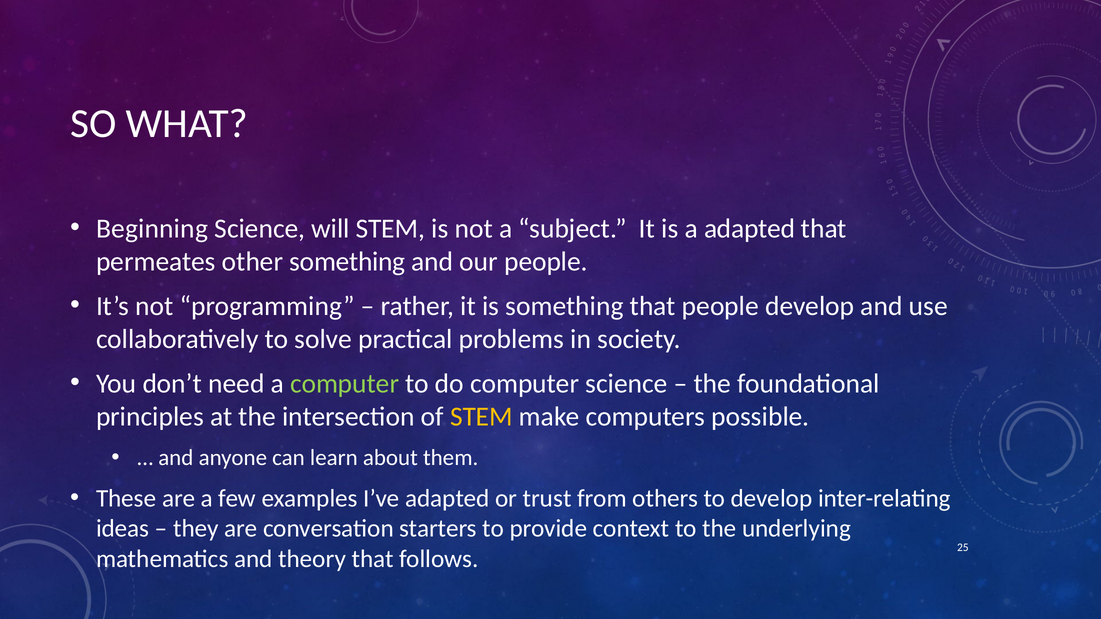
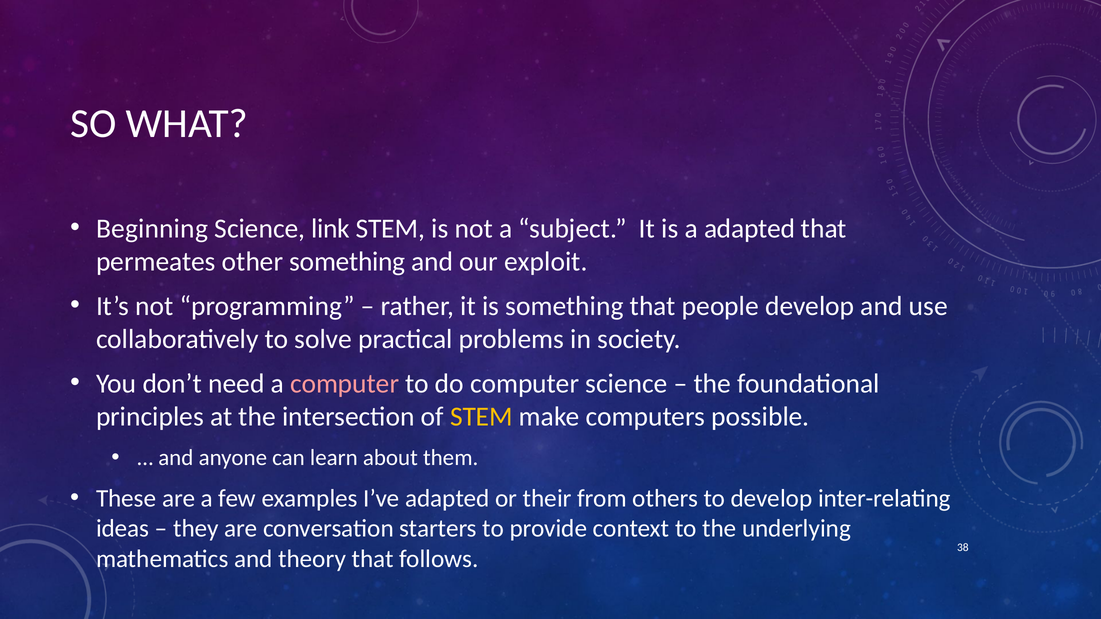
will: will -> link
our people: people -> exploit
computer at (345, 384) colour: light green -> pink
trust: trust -> their
25: 25 -> 38
